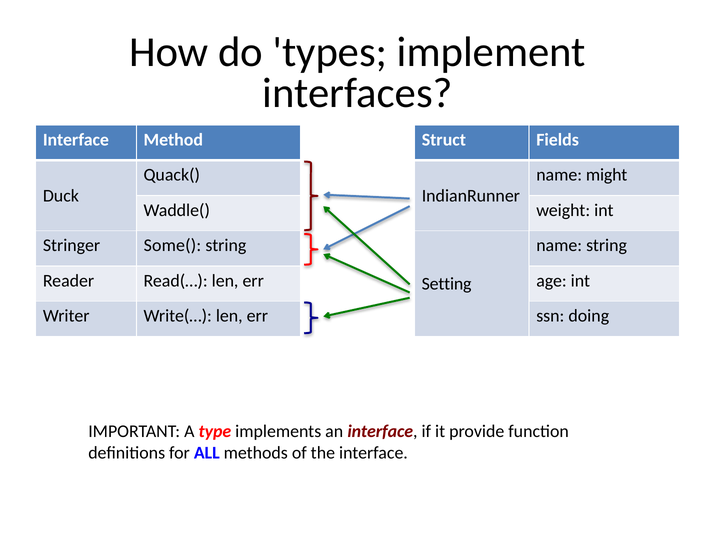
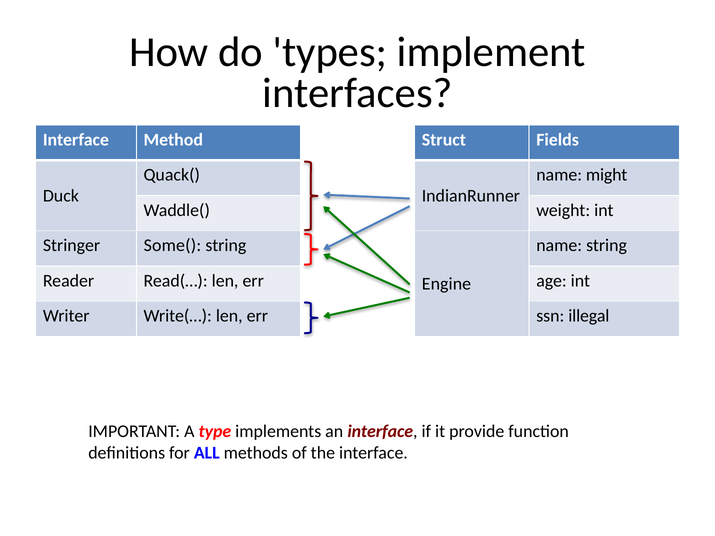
Setting: Setting -> Engine
doing: doing -> illegal
